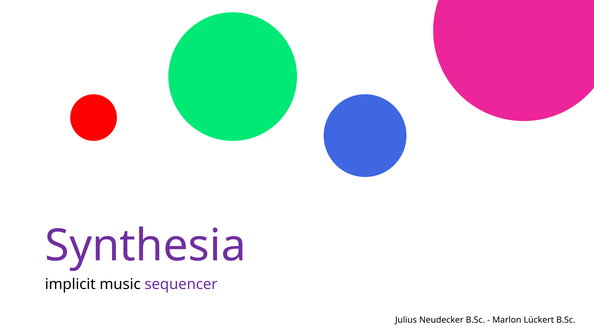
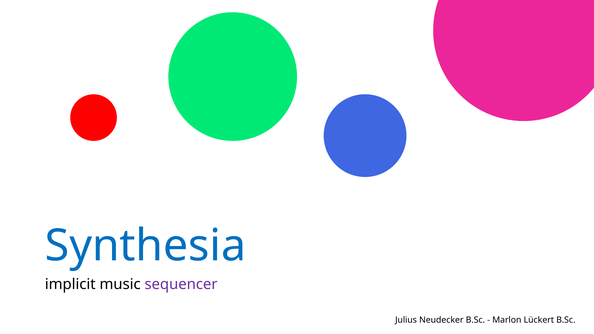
Synthesia colour: purple -> blue
